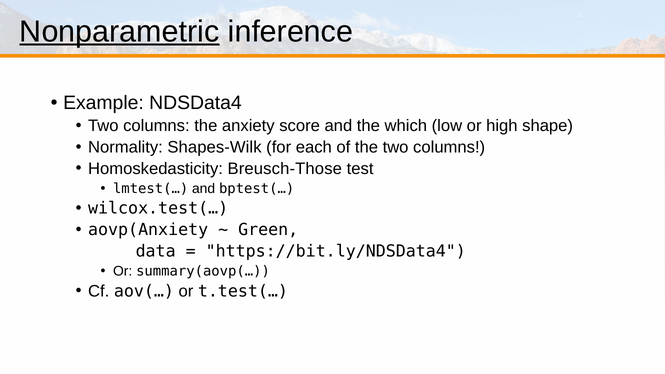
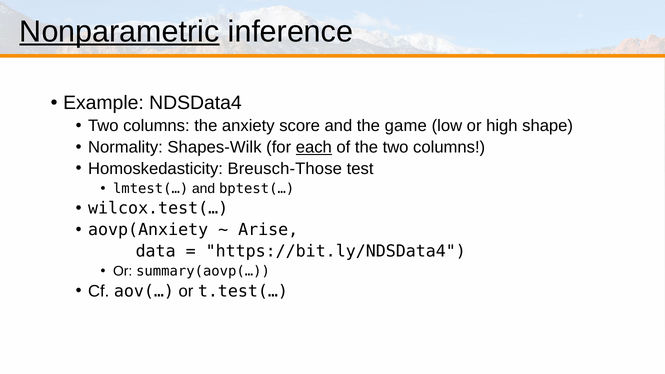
which: which -> game
each underline: none -> present
Green: Green -> Arise
